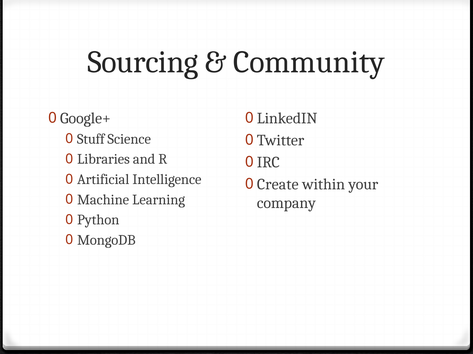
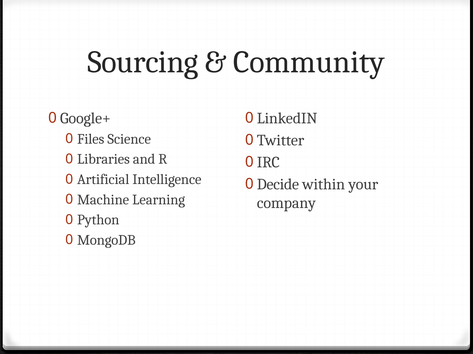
Stuff: Stuff -> Files
Create: Create -> Decide
